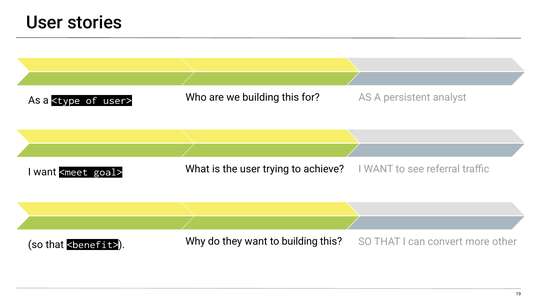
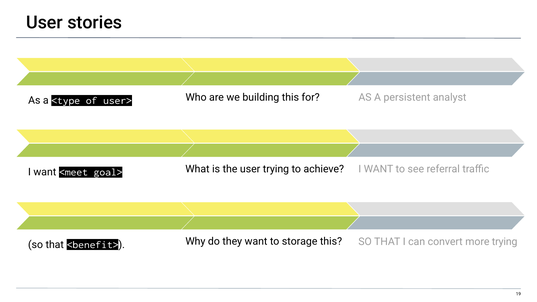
to building: building -> storage
more other: other -> trying
